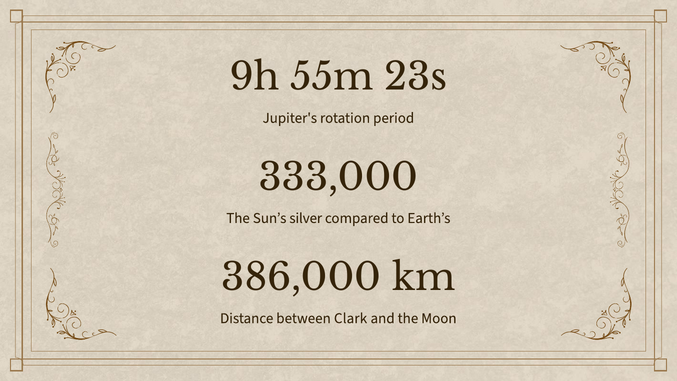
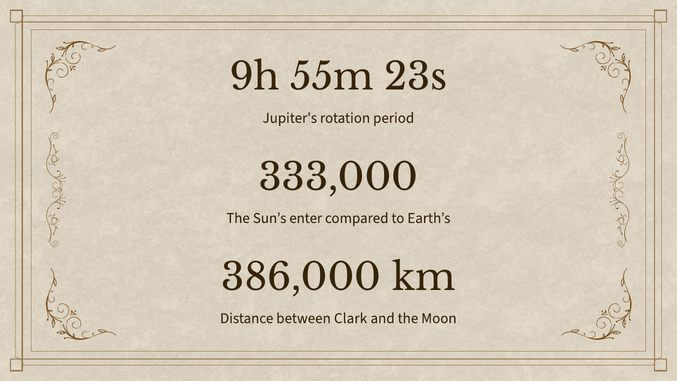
silver: silver -> enter
